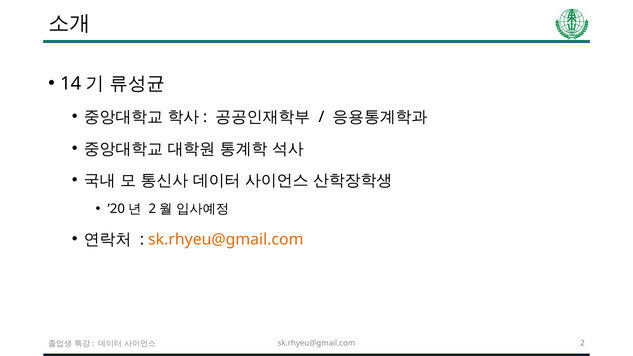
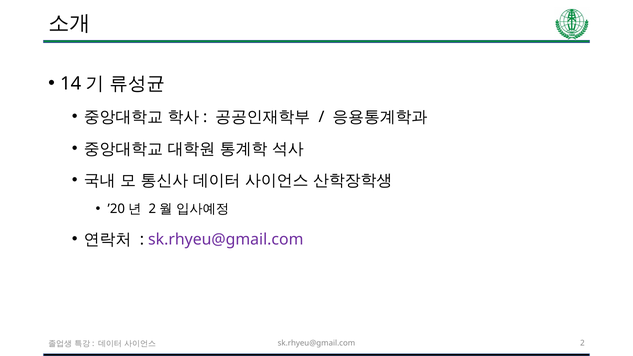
sk.rhyeu@gmail.com at (226, 239) colour: orange -> purple
